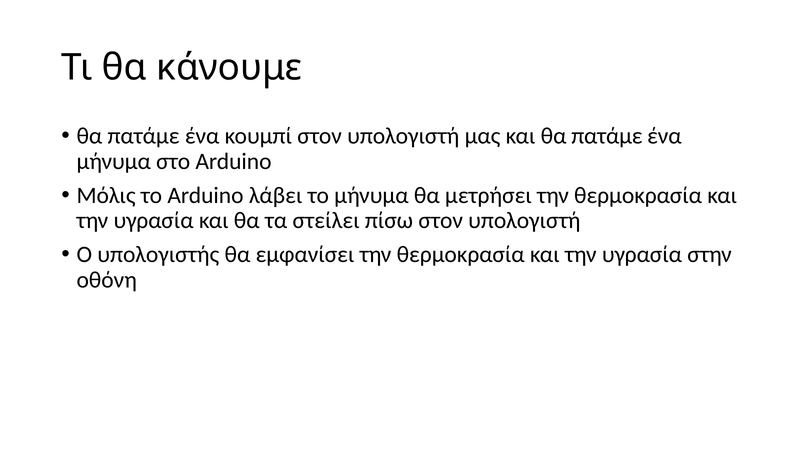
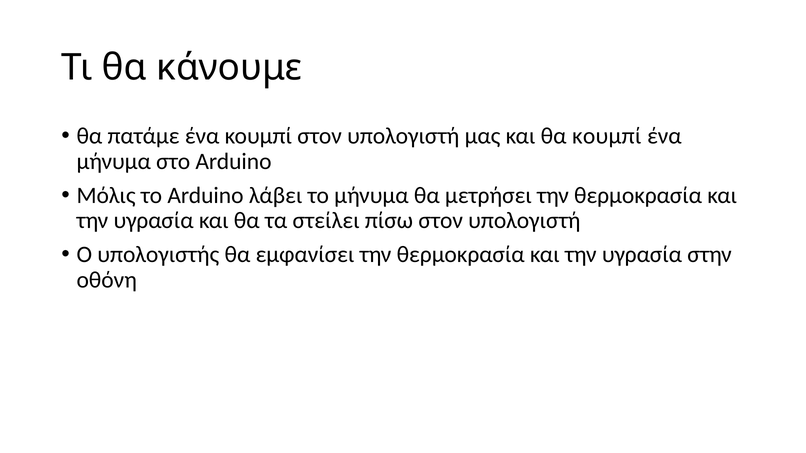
και θα πατάμε: πατάμε -> κουμπί
